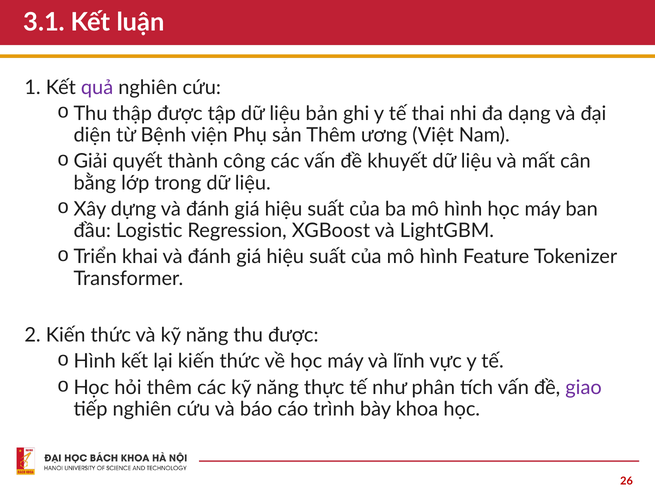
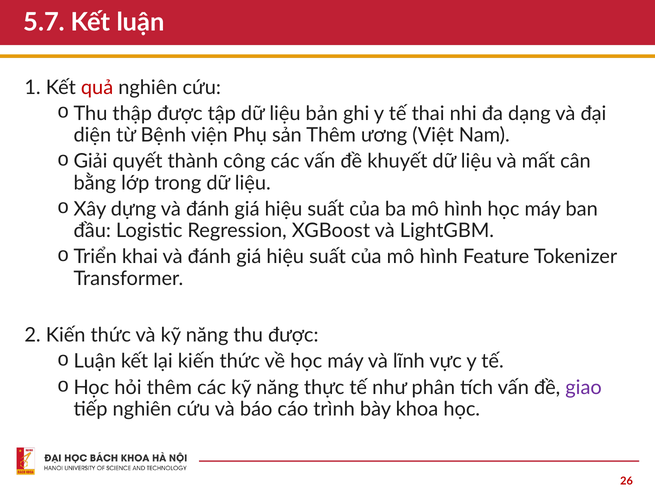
3.1: 3.1 -> 5.7
quả colour: purple -> red
Hình at (95, 362): Hình -> Luận
